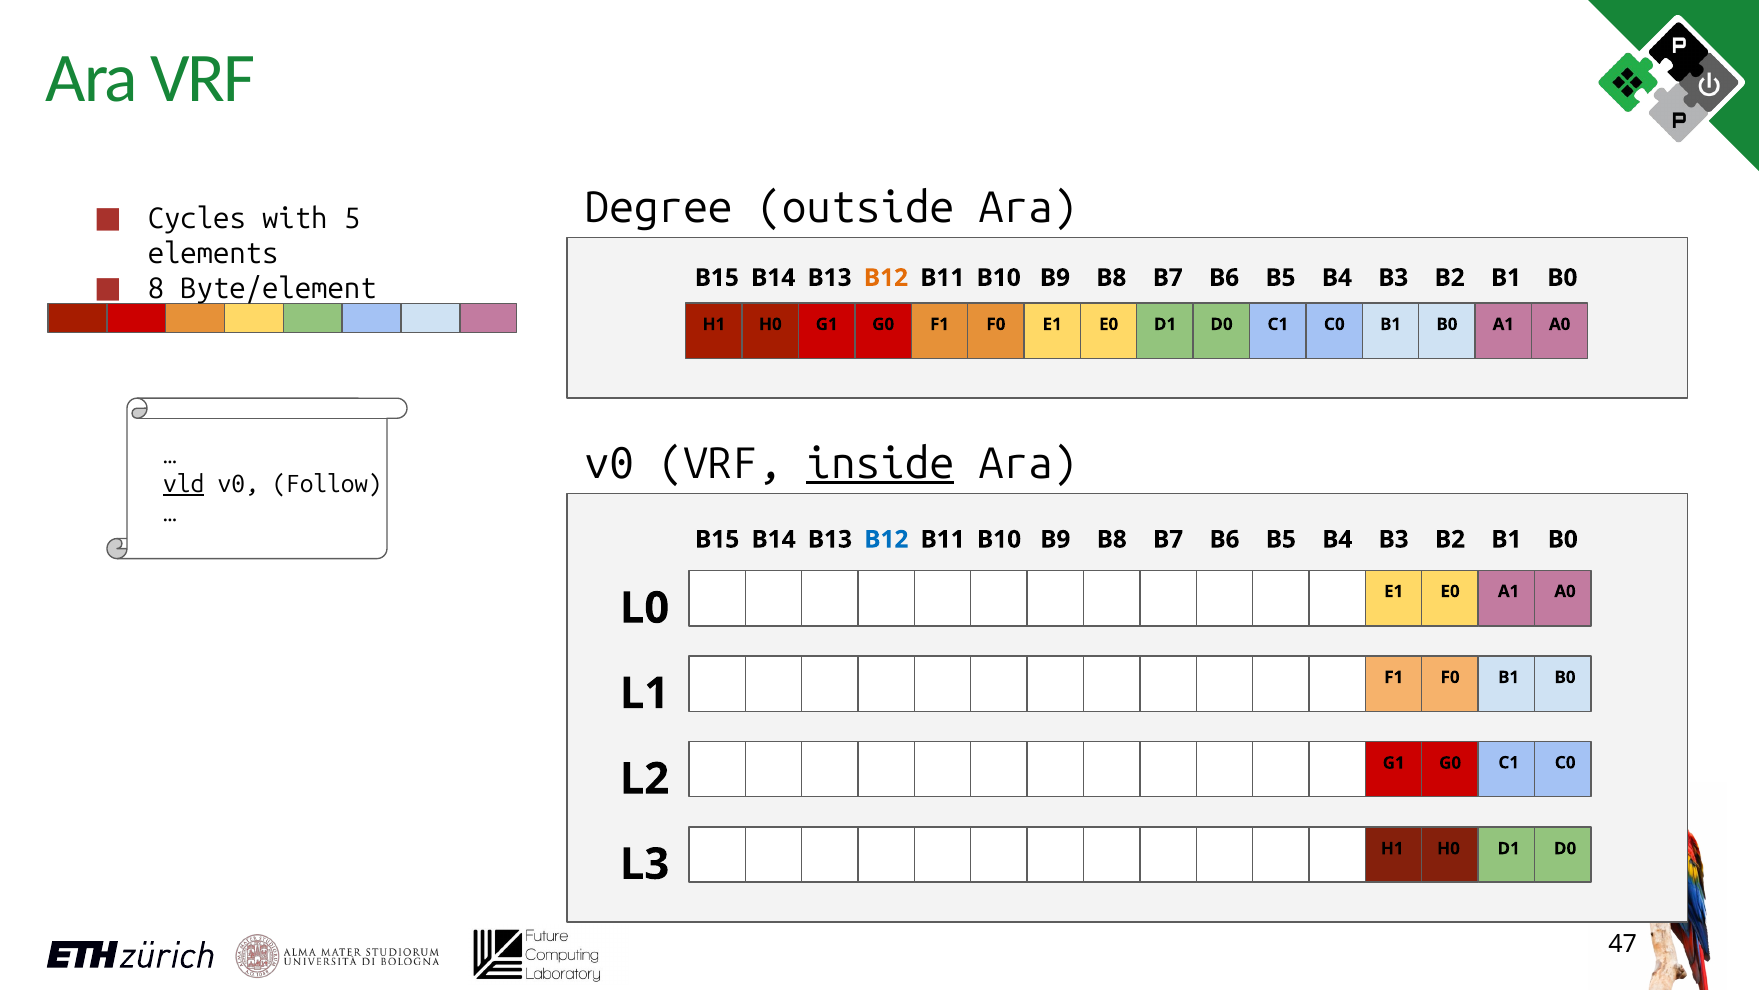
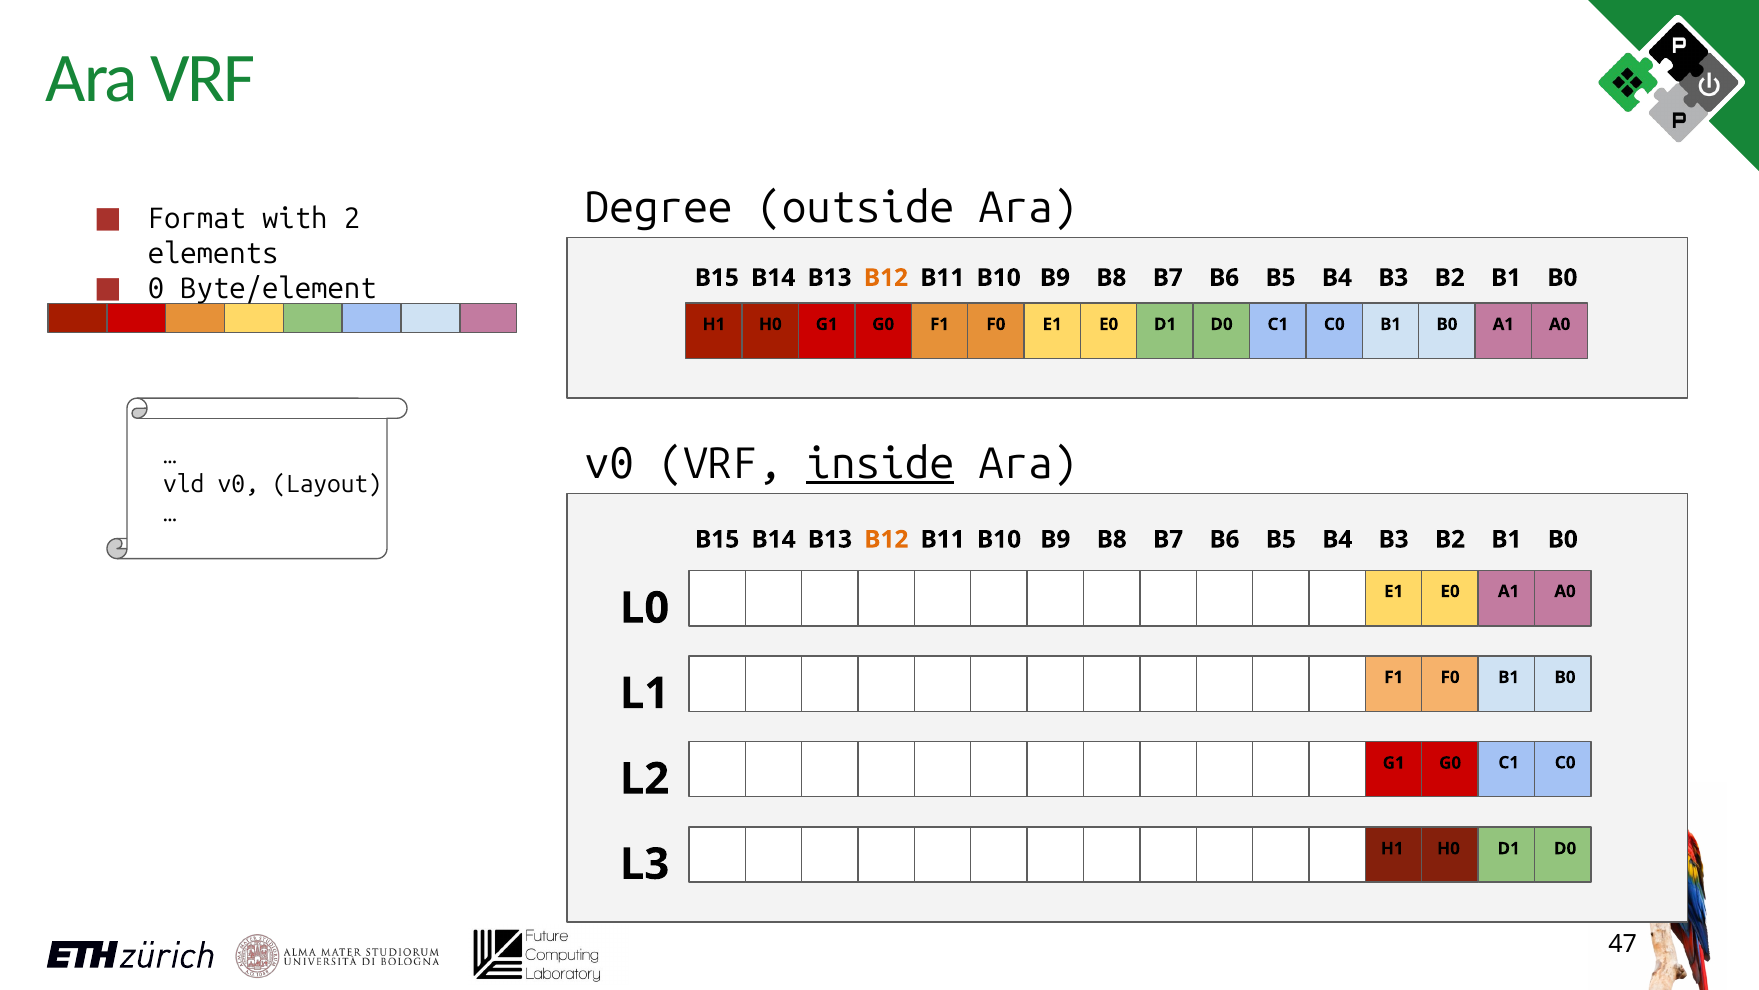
Cycles: Cycles -> Format
5: 5 -> 2
8: 8 -> 0
vld underline: present -> none
Follow: Follow -> Layout
B12 at (886, 539) colour: blue -> orange
